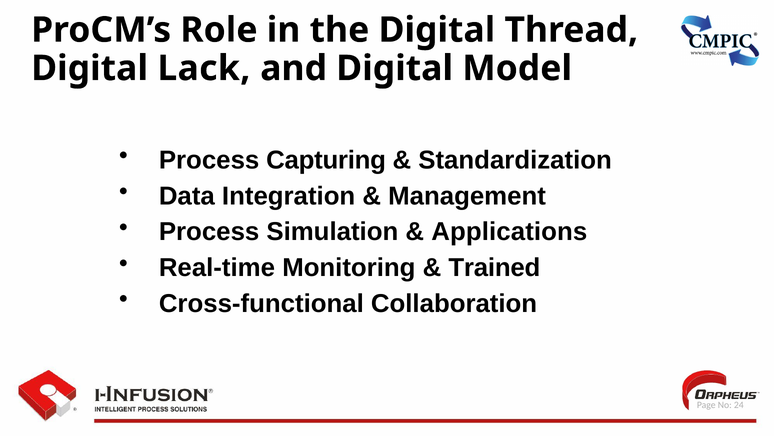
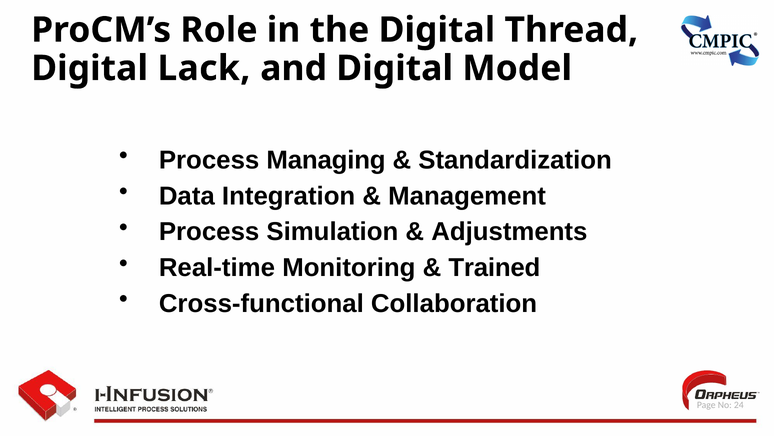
Capturing: Capturing -> Managing
Applications: Applications -> Adjustments
